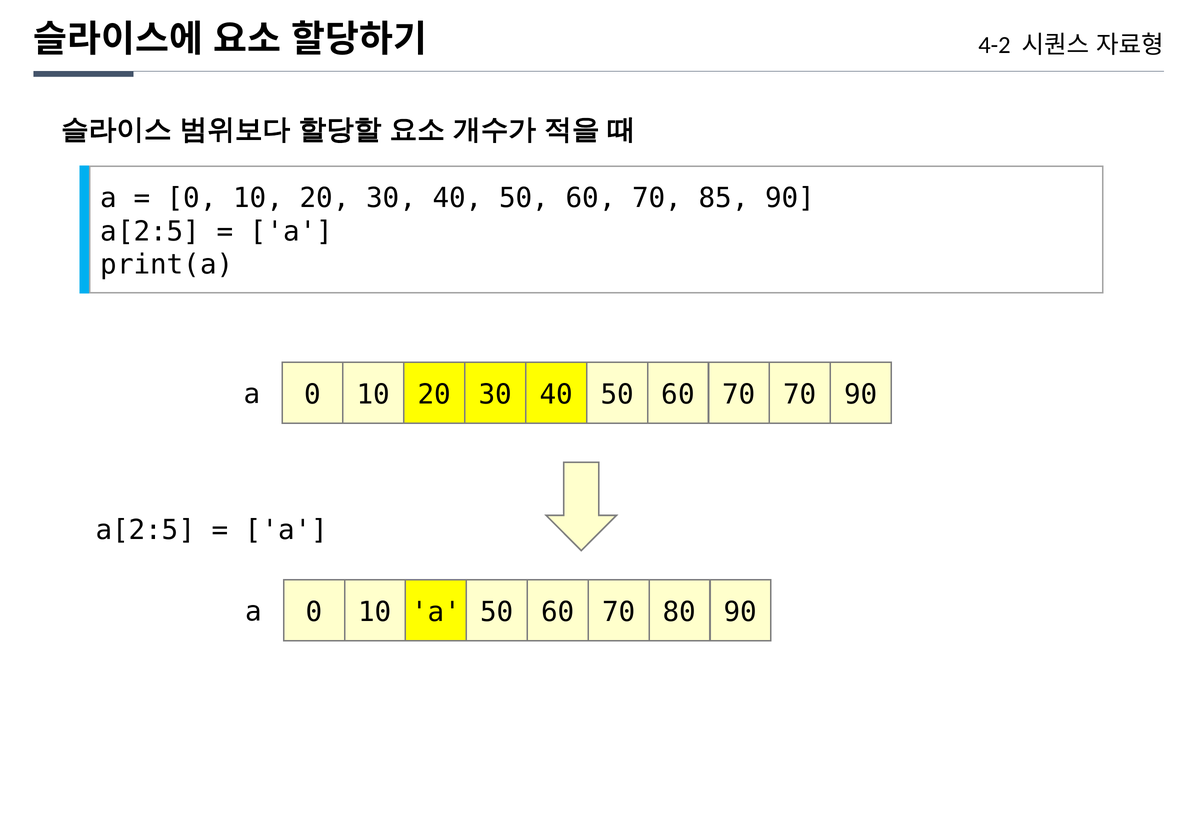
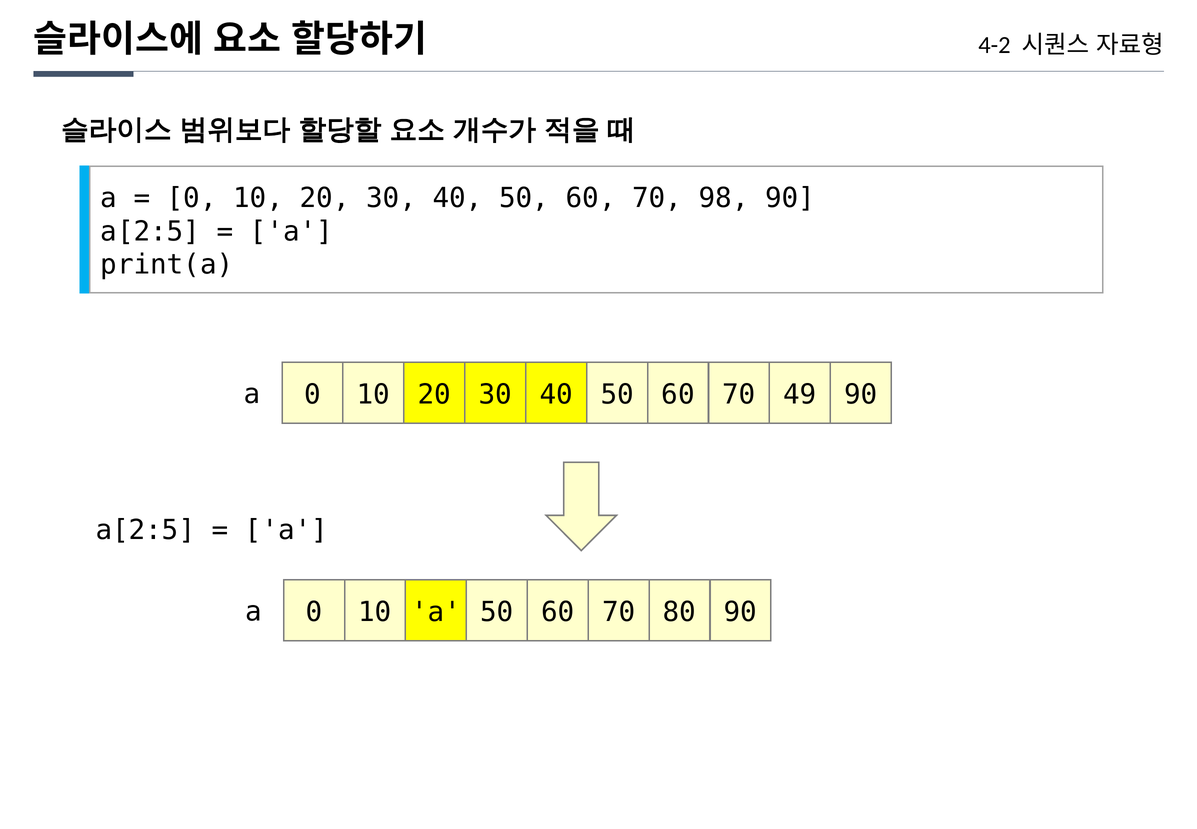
85: 85 -> 98
70 70: 70 -> 49
